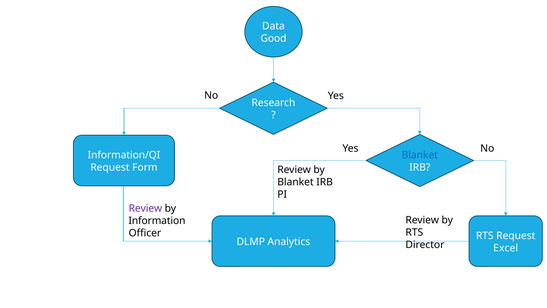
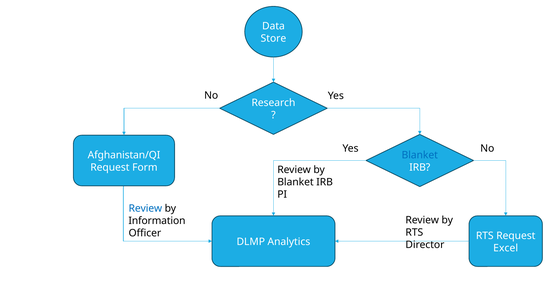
Good: Good -> Store
Information/QI: Information/QI -> Afghanistan/QI
Review at (145, 208) colour: purple -> blue
